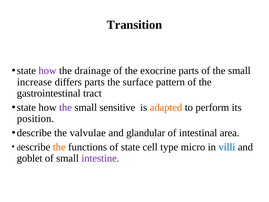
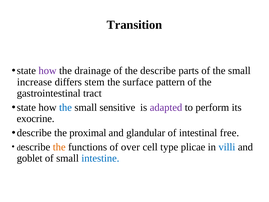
the exocrine: exocrine -> describe
differs parts: parts -> stem
the at (65, 107) colour: purple -> blue
adapted colour: orange -> purple
position: position -> exocrine
valvulae: valvulae -> proximal
area: area -> free
of state: state -> over
micro: micro -> plicae
intestine colour: purple -> blue
